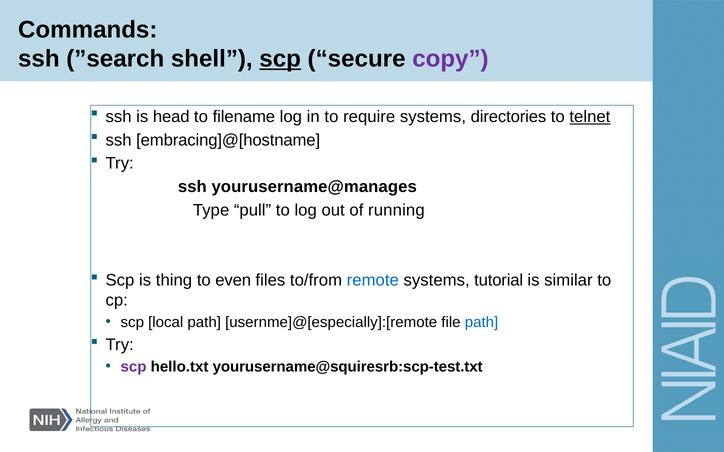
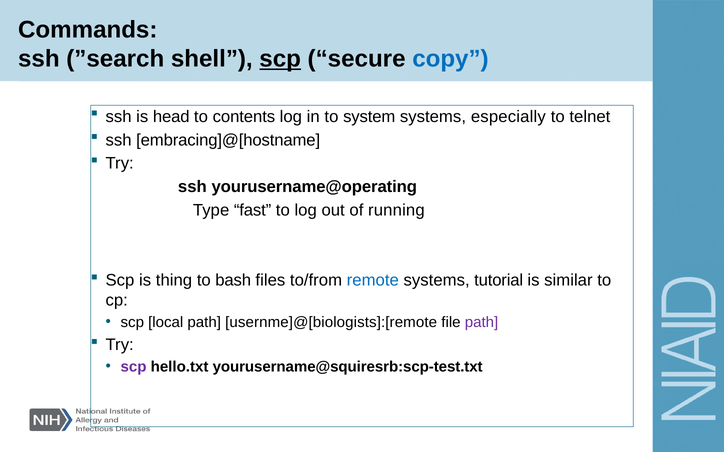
copy colour: purple -> blue
filename: filename -> contents
require: require -> system
directories: directories -> especially
telnet underline: present -> none
yourusername@manages: yourusername@manages -> yourusername@operating
pull: pull -> fast
even: even -> bash
usernme]@[especially]:[remote: usernme]@[especially]:[remote -> usernme]@[biologists]:[remote
path at (482, 323) colour: blue -> purple
